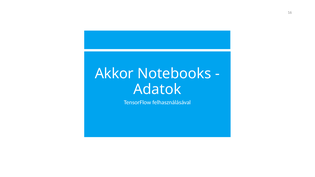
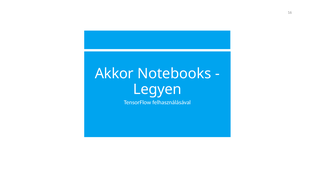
Adatok: Adatok -> Legyen
